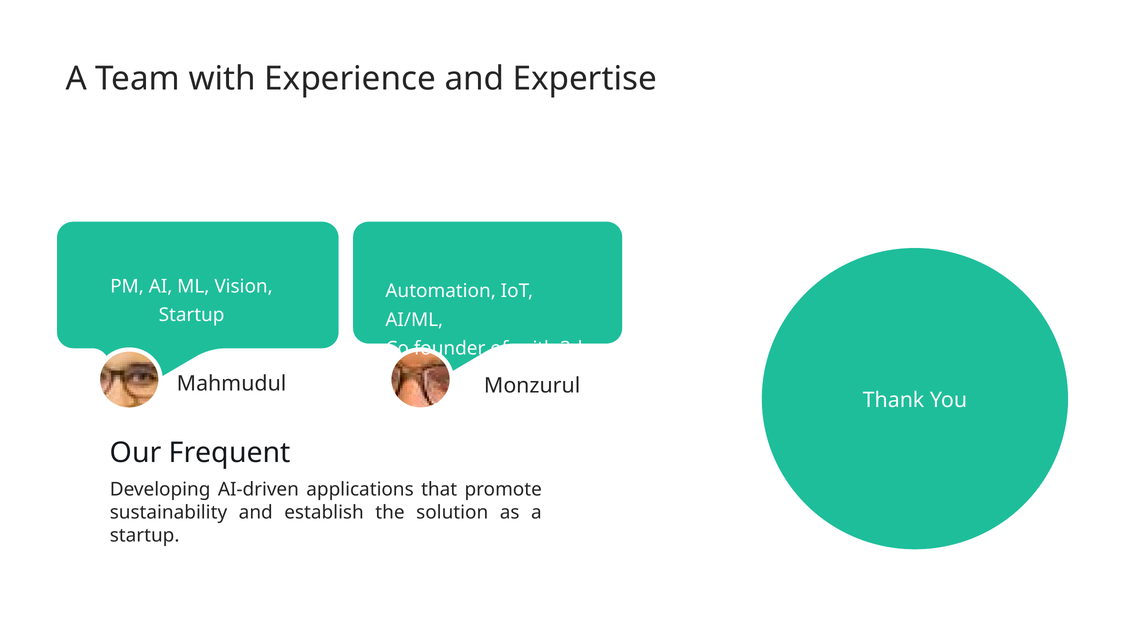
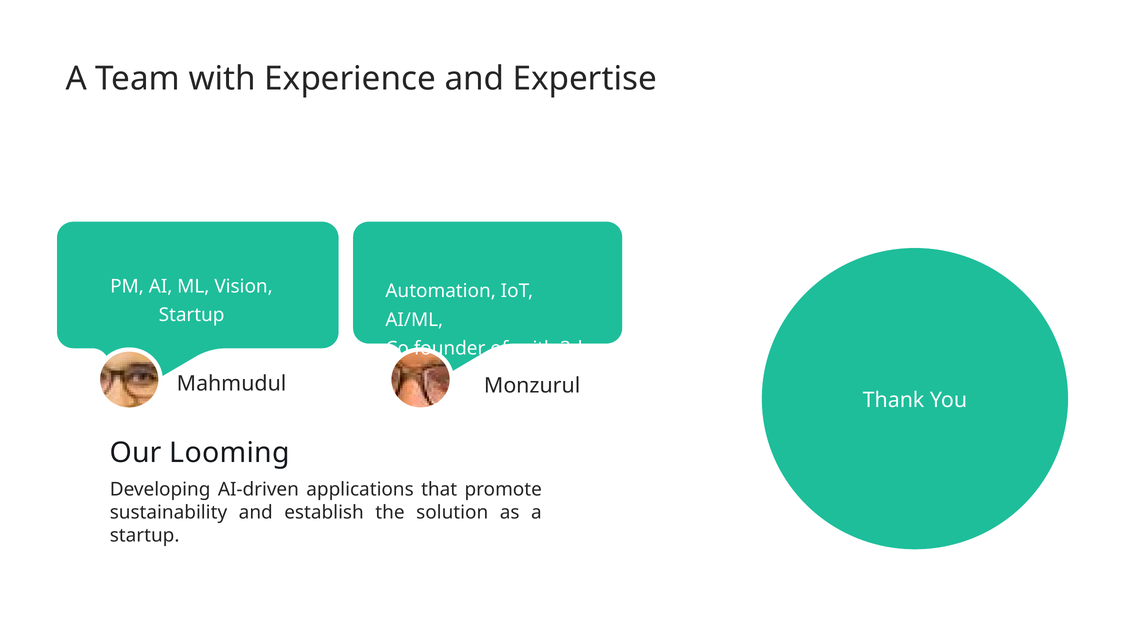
Frequent: Frequent -> Looming
